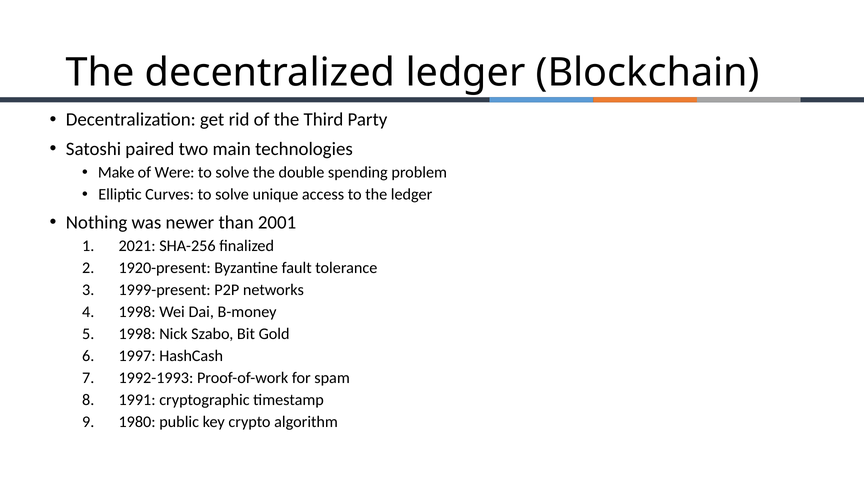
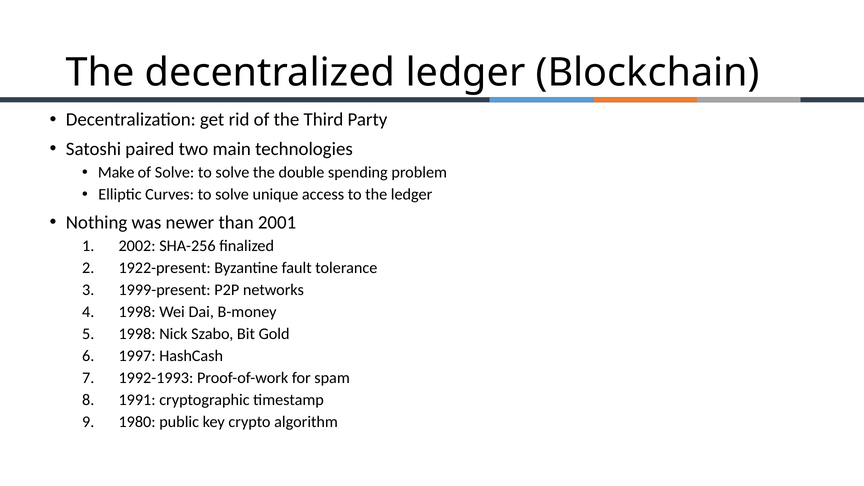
of Were: Were -> Solve
2021: 2021 -> 2002
1920-present: 1920-present -> 1922-present
